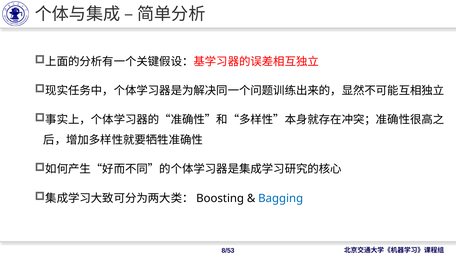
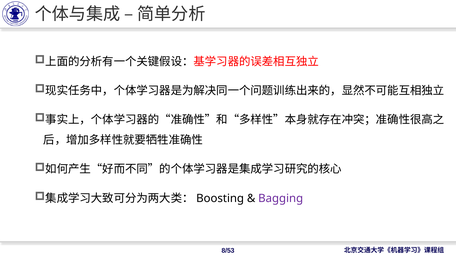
Bagging colour: blue -> purple
